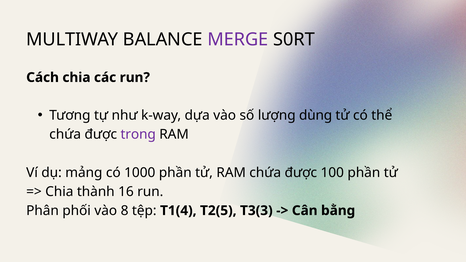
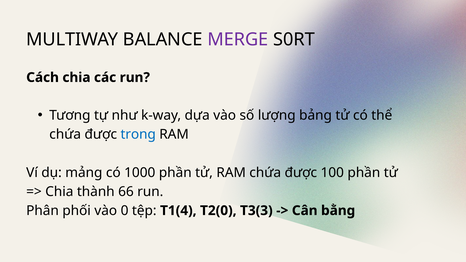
dùng: dùng -> bảng
trong colour: purple -> blue
16: 16 -> 66
8: 8 -> 0
T2(5: T2(5 -> T2(0
